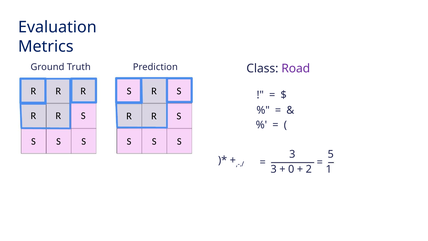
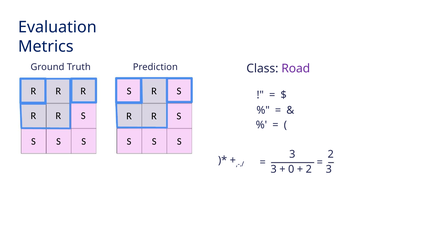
3 5: 5 -> 2
2 1: 1 -> 3
